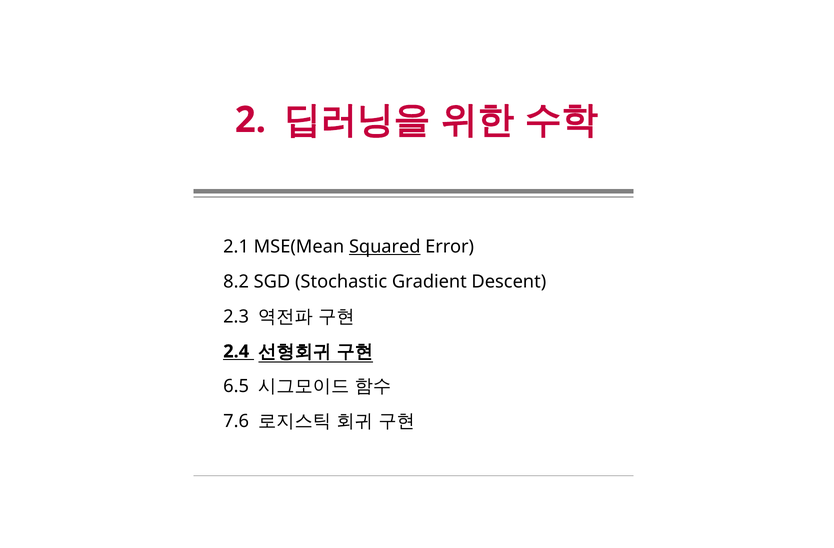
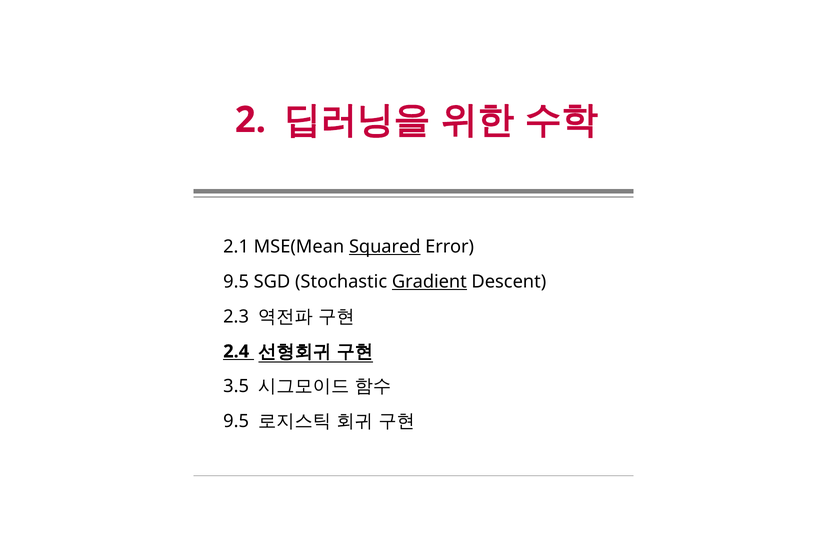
8.2 at (236, 281): 8.2 -> 9.5
Gradient underline: none -> present
6.5: 6.5 -> 3.5
7.6 at (236, 421): 7.6 -> 9.5
